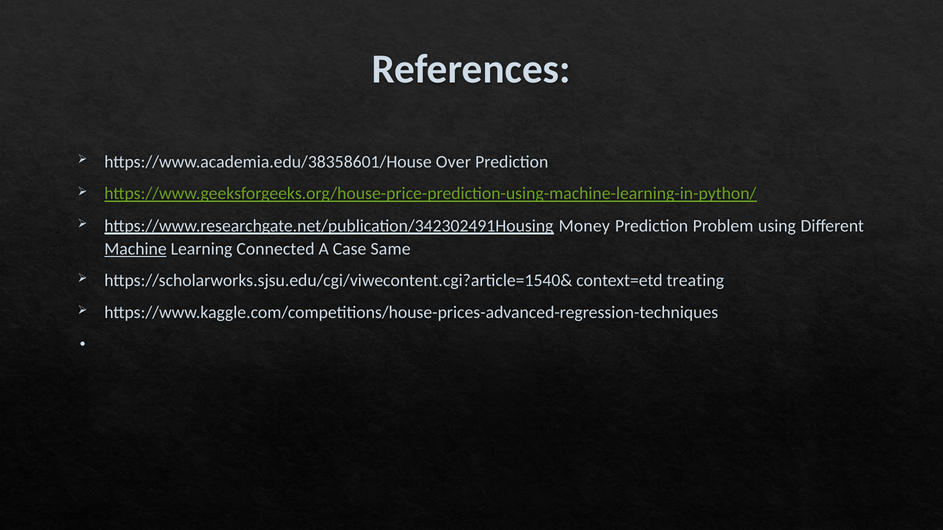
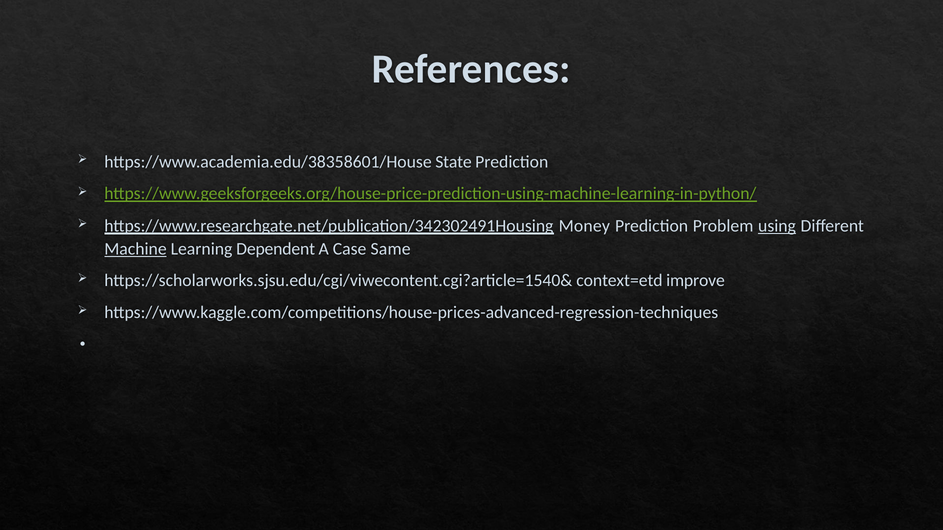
Over: Over -> State
using underline: none -> present
Connected: Connected -> Dependent
treating: treating -> improve
